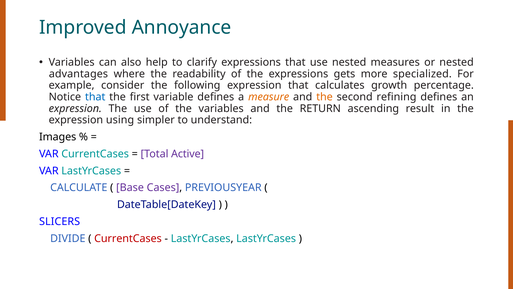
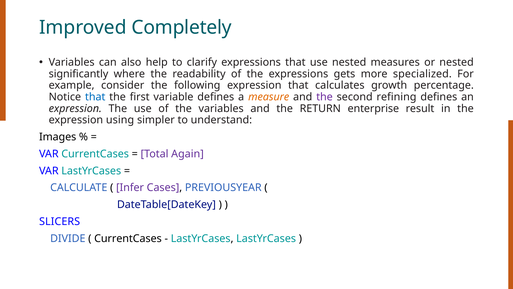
Annoyance: Annoyance -> Completely
advantages: advantages -> significantly
the at (325, 97) colour: orange -> purple
ascending: ascending -> enterprise
Active: Active -> Again
Base: Base -> Infer
CurrentCases at (128, 238) colour: red -> black
